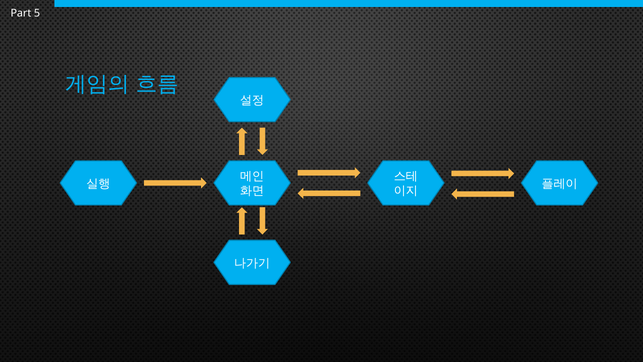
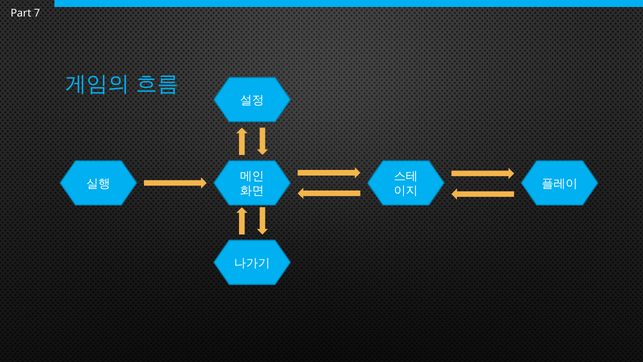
5: 5 -> 7
